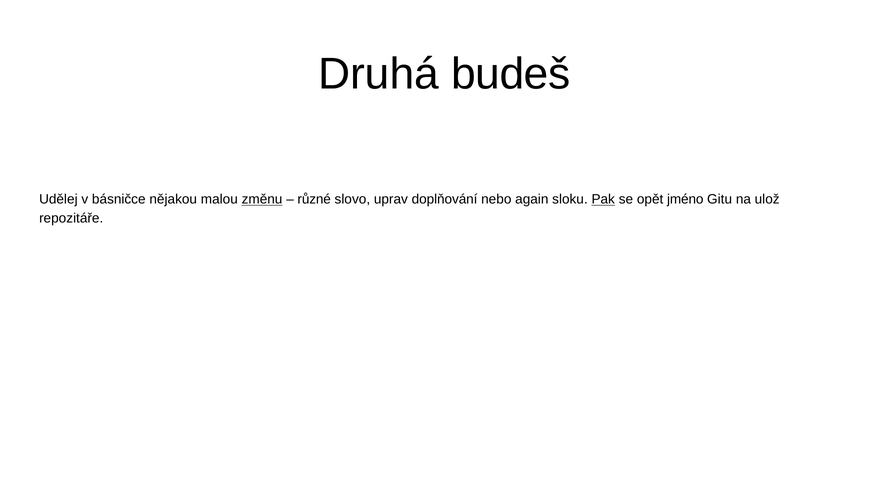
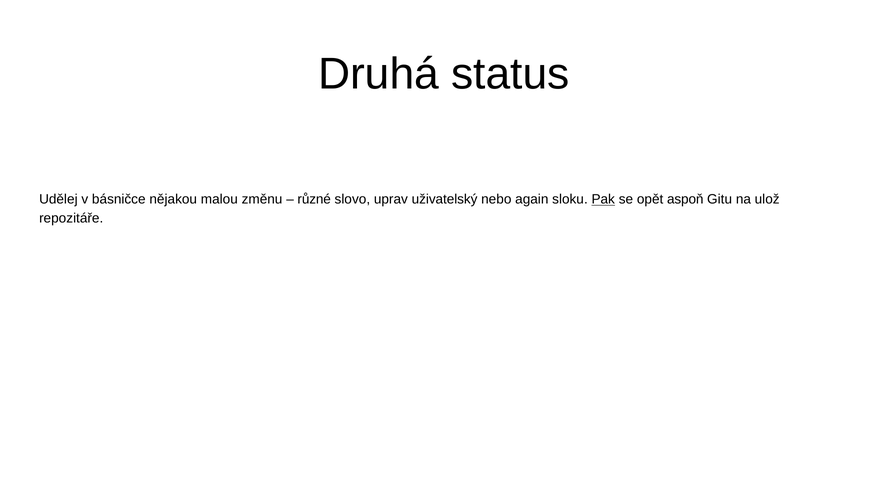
budeš: budeš -> status
změnu underline: present -> none
doplňování: doplňování -> uživatelský
jméno: jméno -> aspoň
